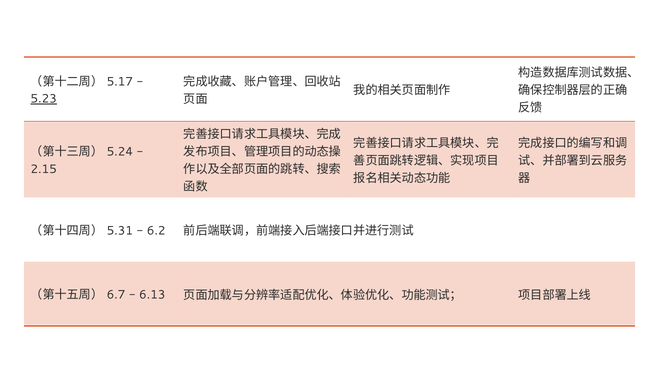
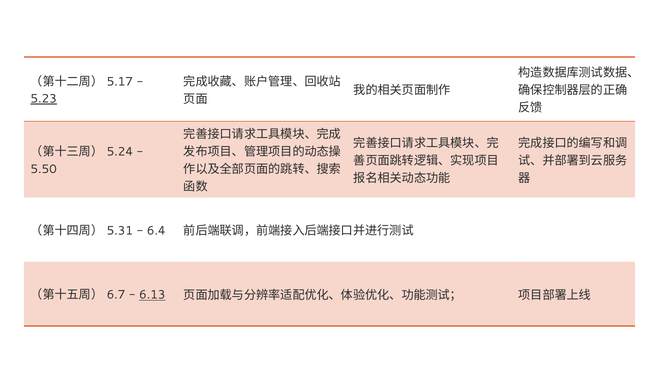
2.15: 2.15 -> 5.50
6.2: 6.2 -> 6.4
6.13 underline: none -> present
